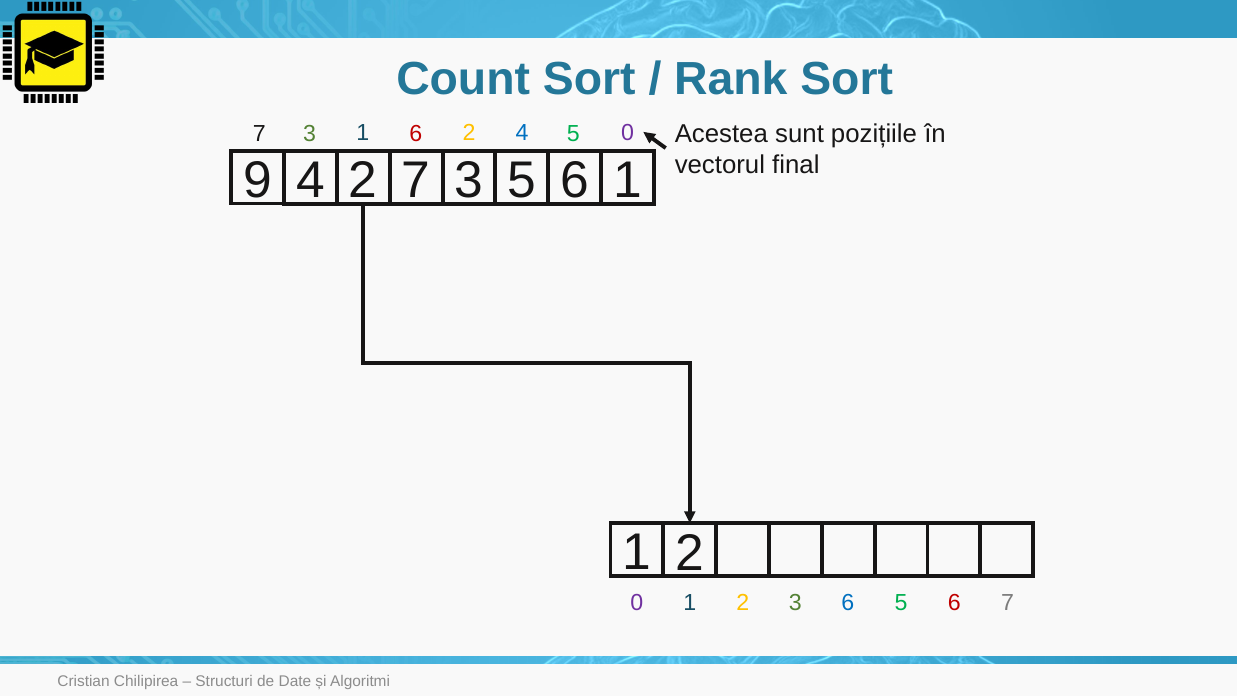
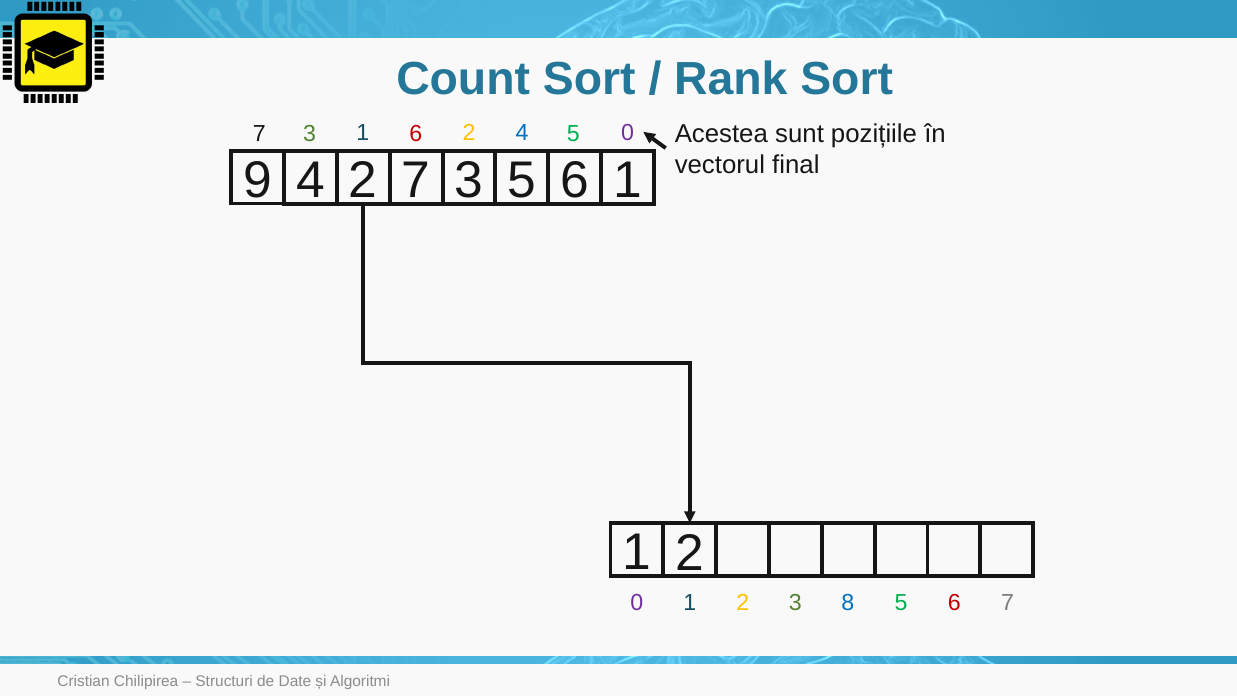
3 6: 6 -> 8
